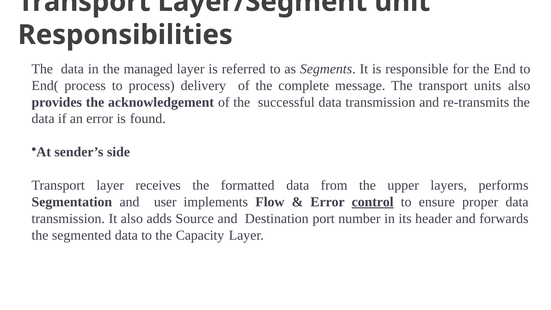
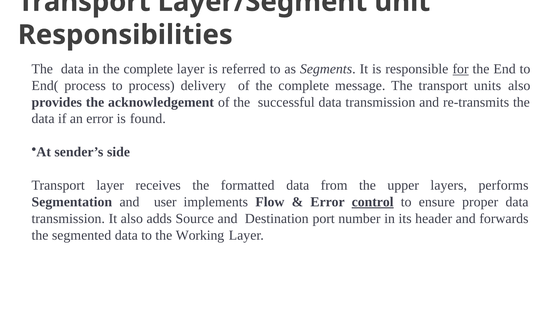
in the managed: managed -> complete
for underline: none -> present
Capacity: Capacity -> Working
